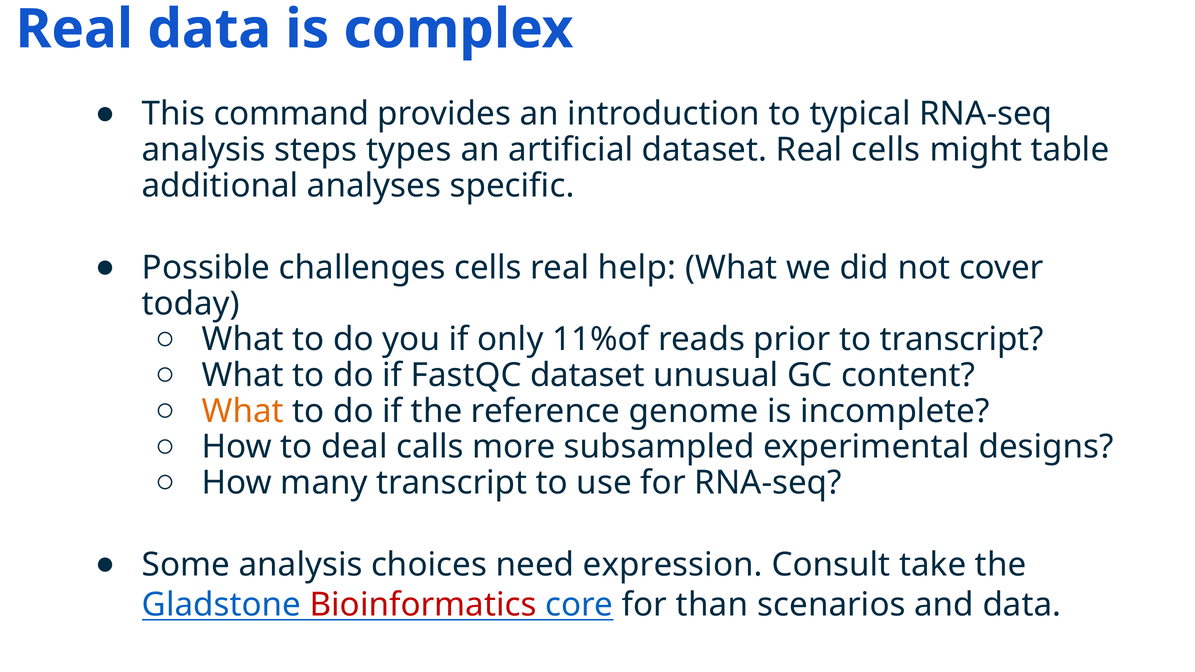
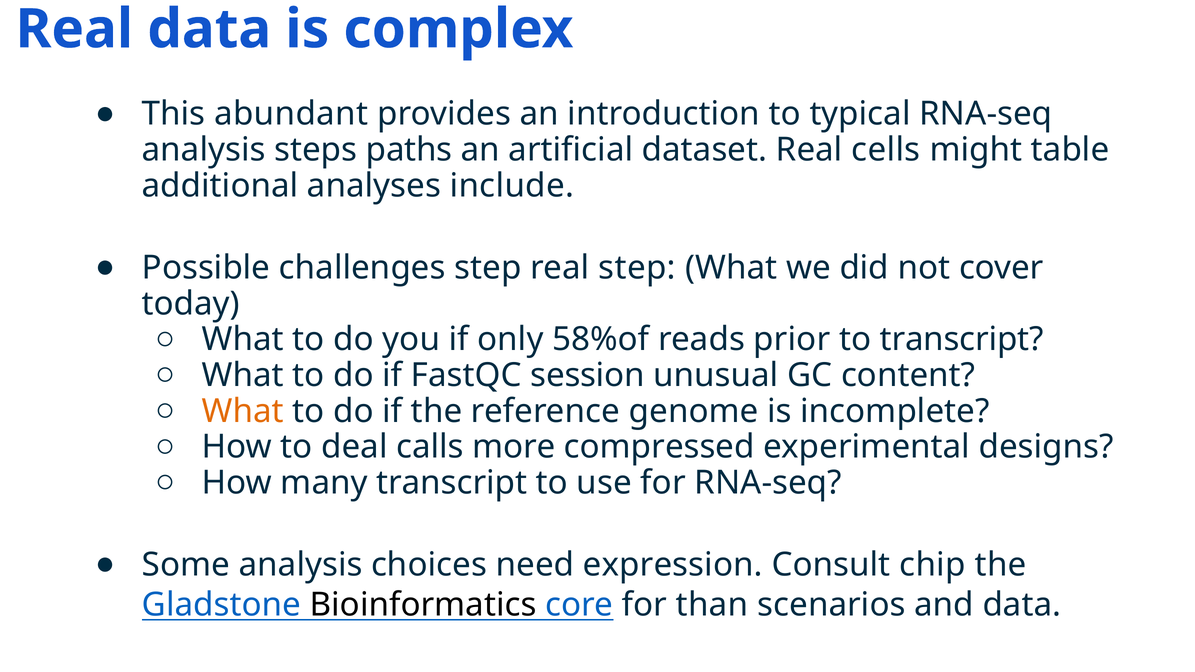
command: command -> abundant
types: types -> paths
specific: specific -> include
challenges cells: cells -> step
real help: help -> step
11%of: 11%of -> 58%of
FastQC dataset: dataset -> session
subsampled: subsampled -> compressed
take: take -> chip
Bioinformatics colour: red -> black
